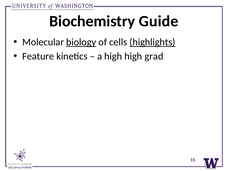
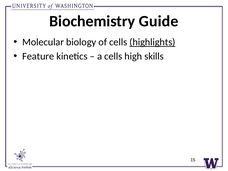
biology underline: present -> none
a high: high -> cells
grad: grad -> skills
